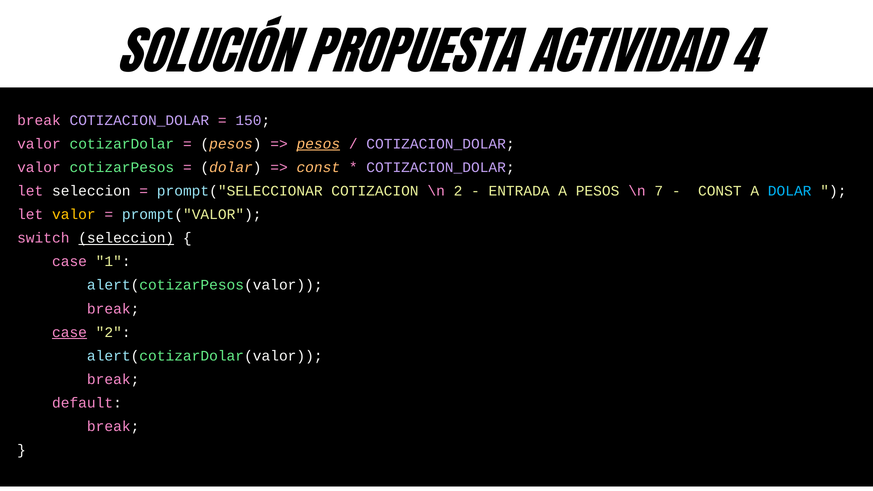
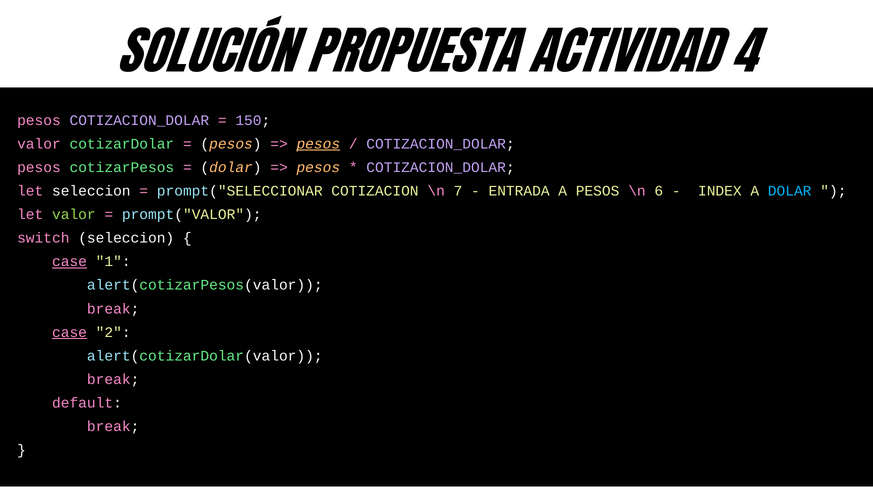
break at (39, 120): break -> pesos
valor at (39, 167): valor -> pesos
const at (318, 167): const -> pesos
\n 2: 2 -> 7
7: 7 -> 6
CONST at (720, 191): CONST -> INDEX
valor at (74, 215) colour: yellow -> light green
seleccion at (126, 238) underline: present -> none
case at (70, 262) underline: none -> present
